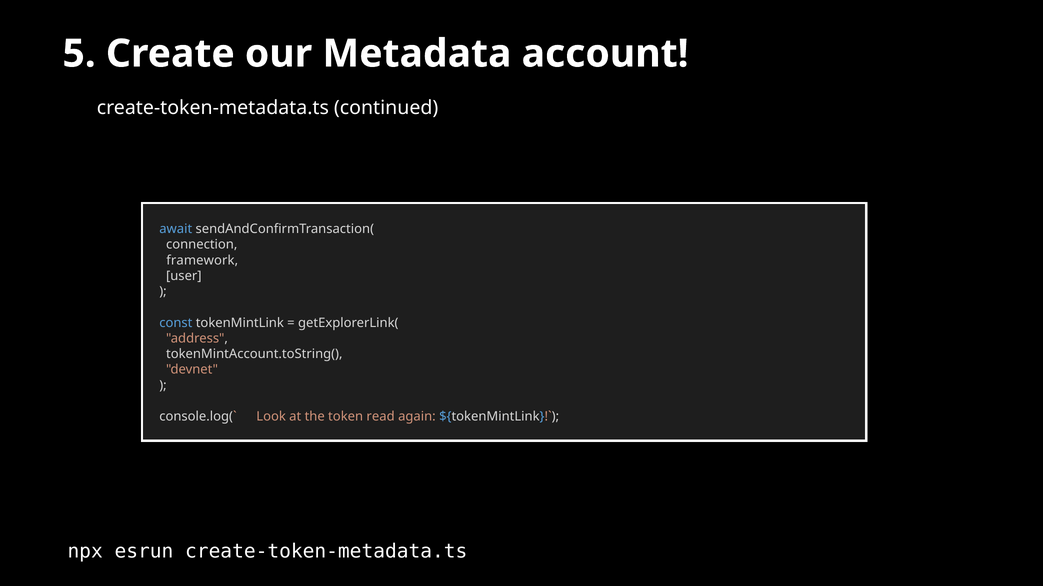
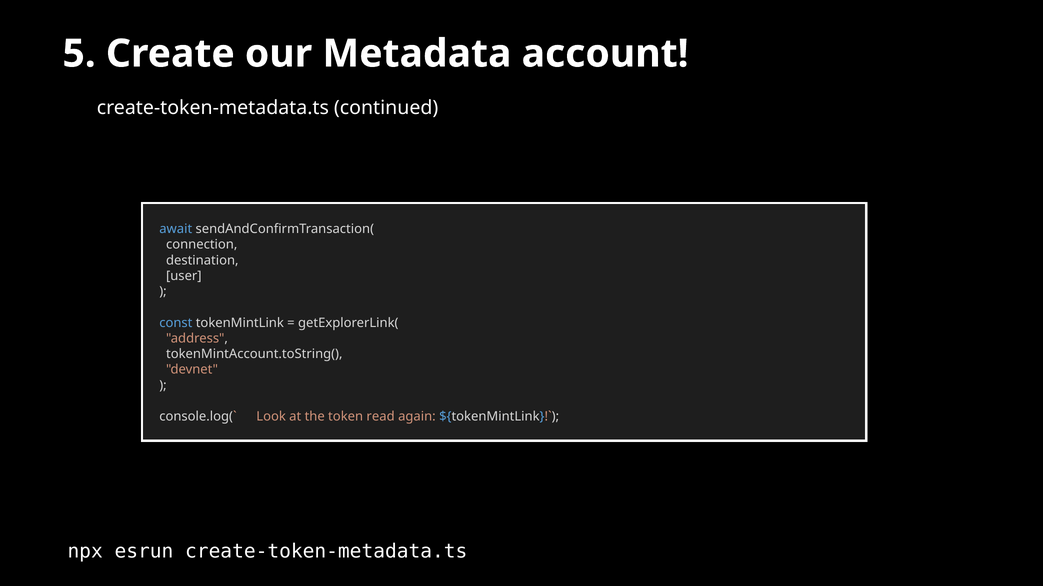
framework: framework -> destination
